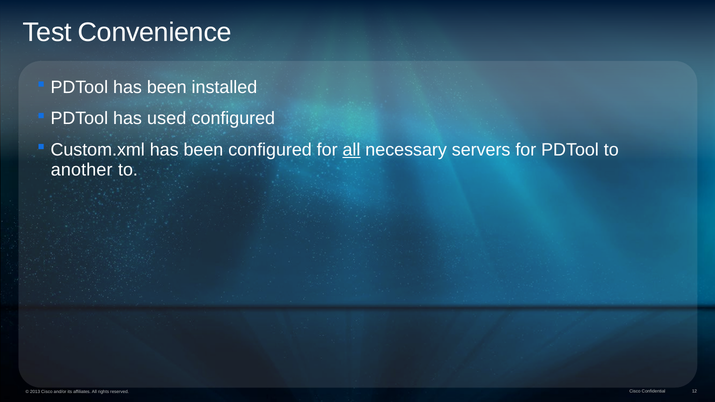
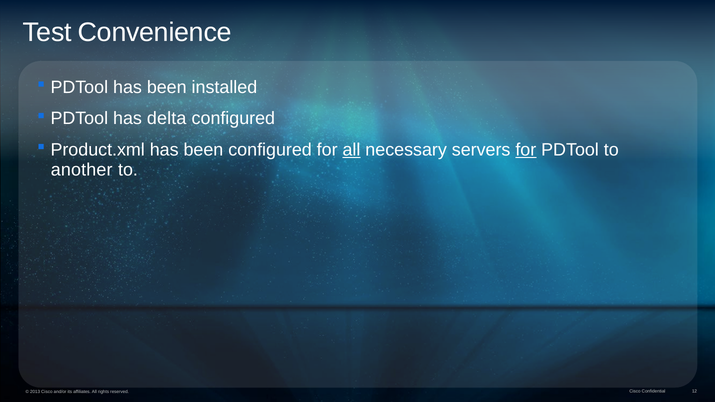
used: used -> delta
Custom.xml: Custom.xml -> Product.xml
for at (526, 150) underline: none -> present
